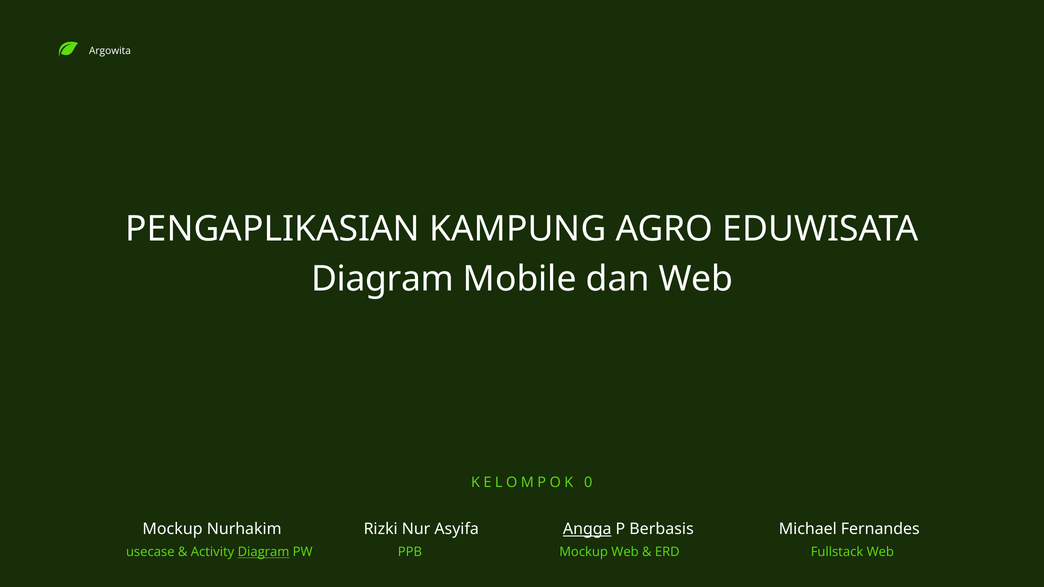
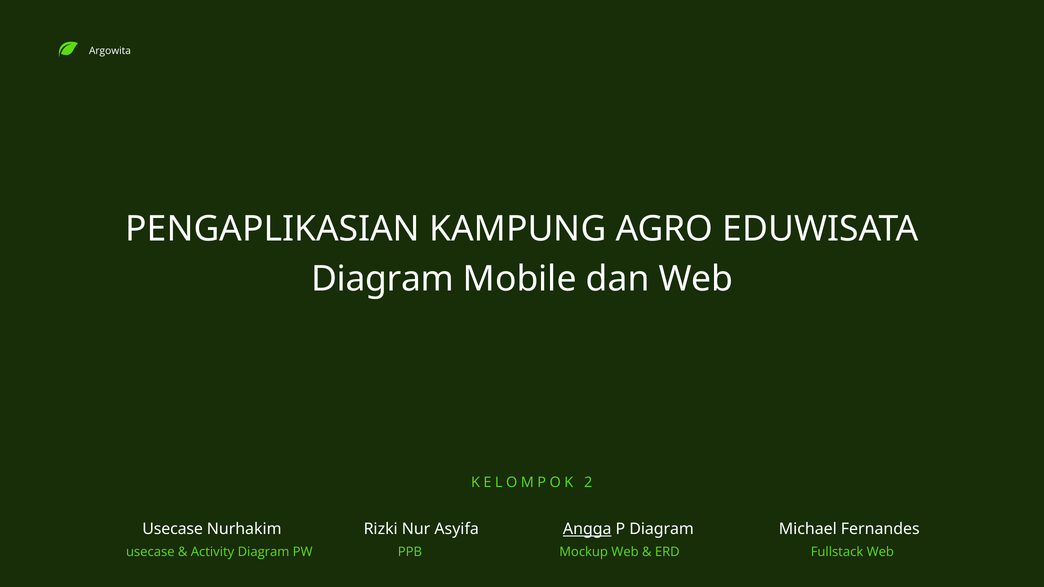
0: 0 -> 2
Mockup at (173, 529): Mockup -> Usecase
P Berbasis: Berbasis -> Diagram
Diagram at (263, 552) underline: present -> none
